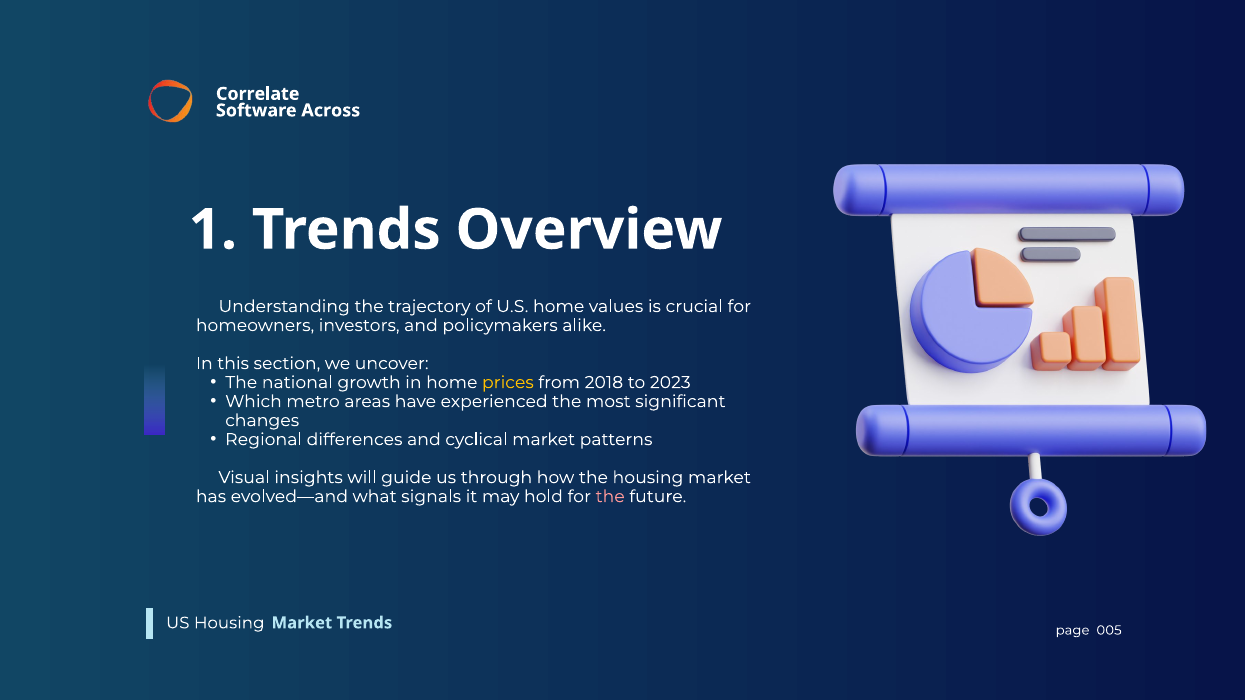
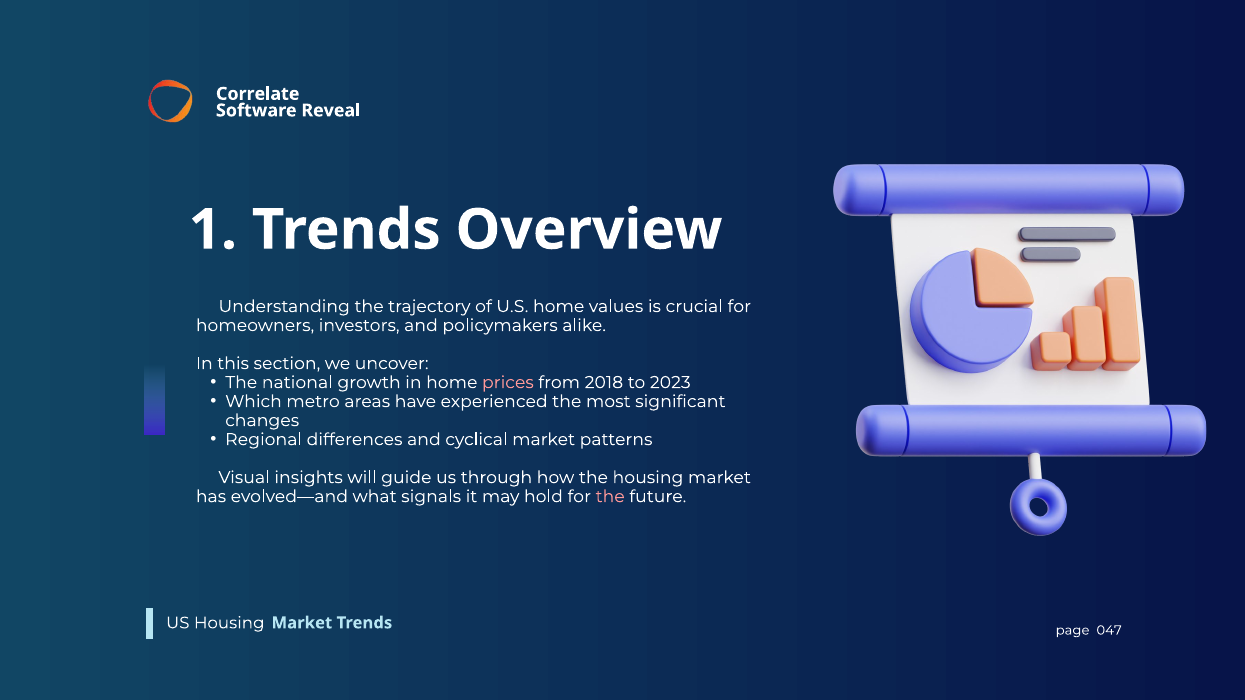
Across: Across -> Reveal
prices colour: yellow -> pink
005: 005 -> 047
